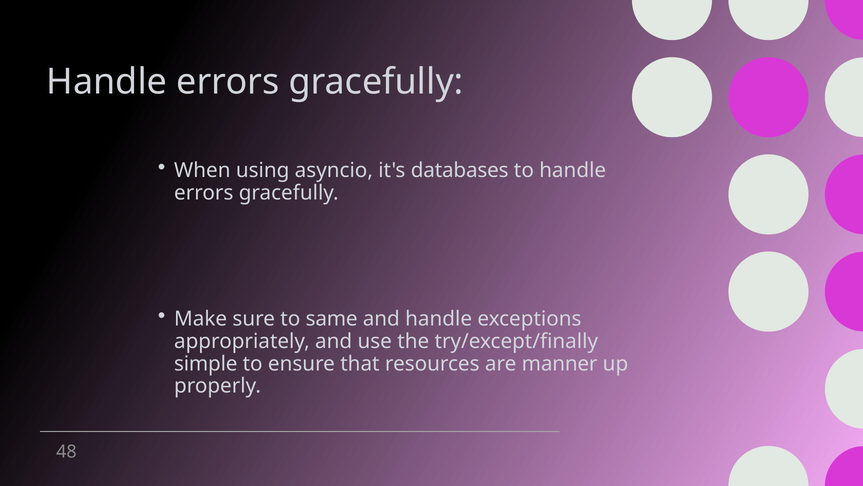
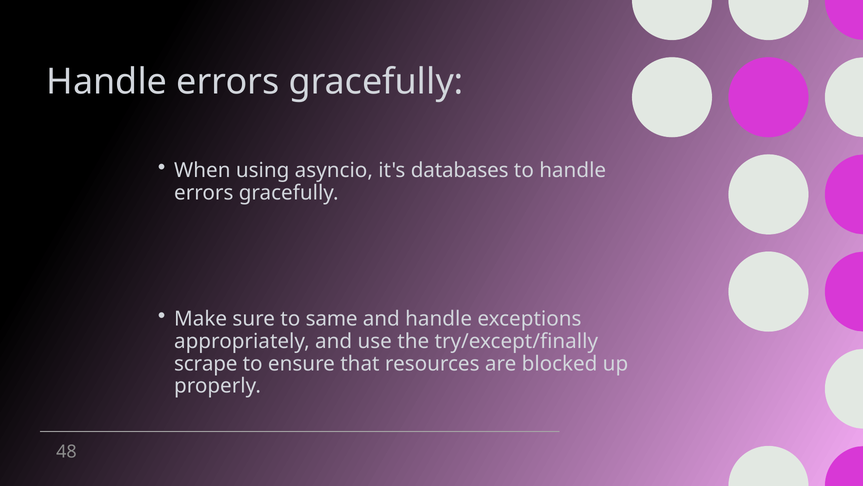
simple: simple -> scrape
manner: manner -> blocked
